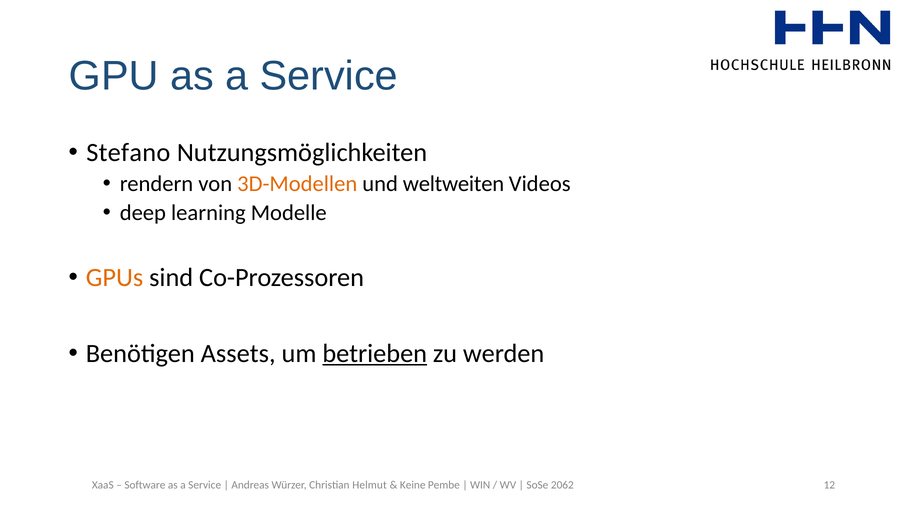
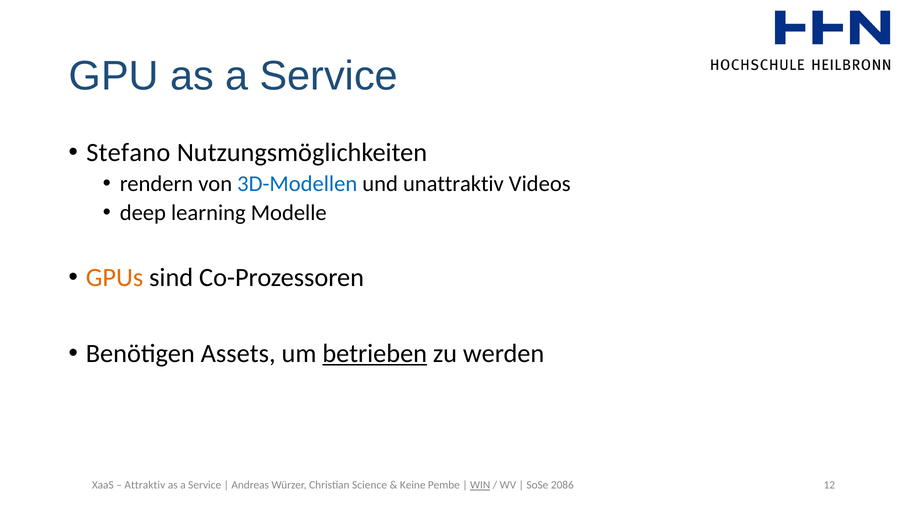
3D-Modellen colour: orange -> blue
weltweiten: weltweiten -> unattraktiv
Software: Software -> Attraktiv
Helmut: Helmut -> Science
WIN underline: none -> present
2062: 2062 -> 2086
